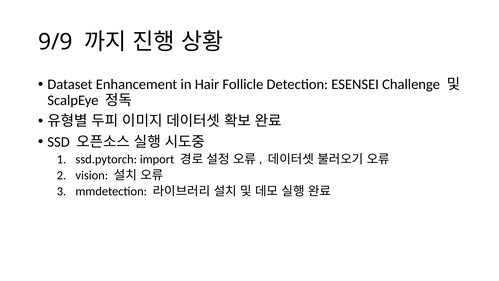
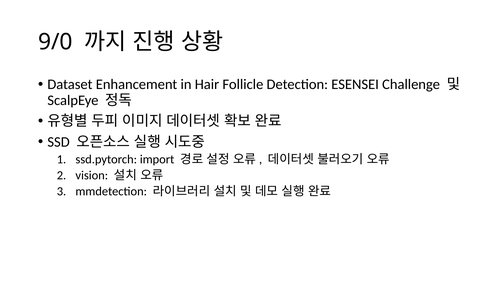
9/9: 9/9 -> 9/0
